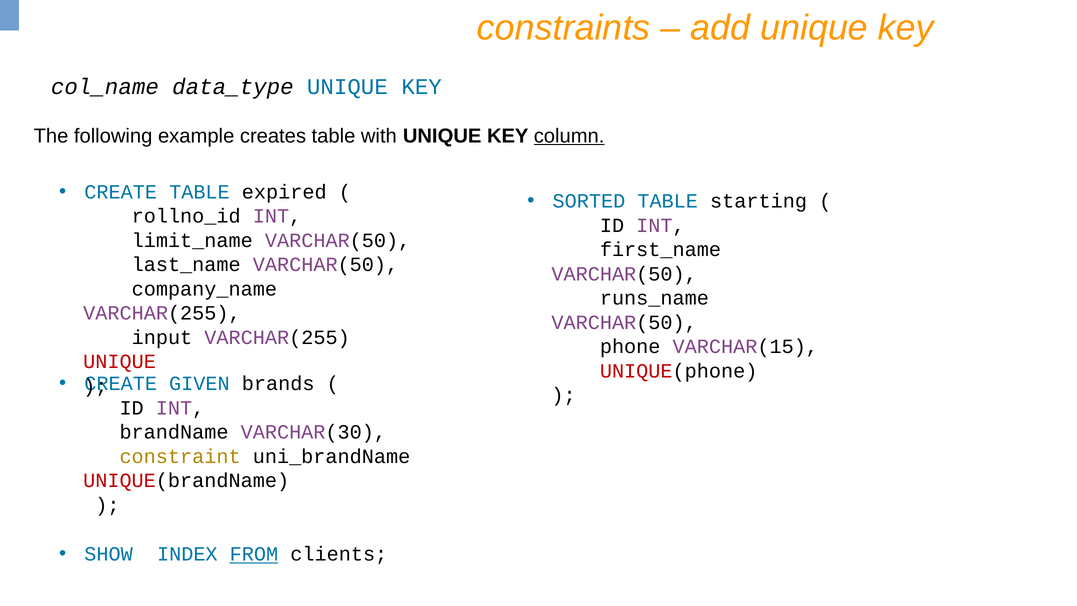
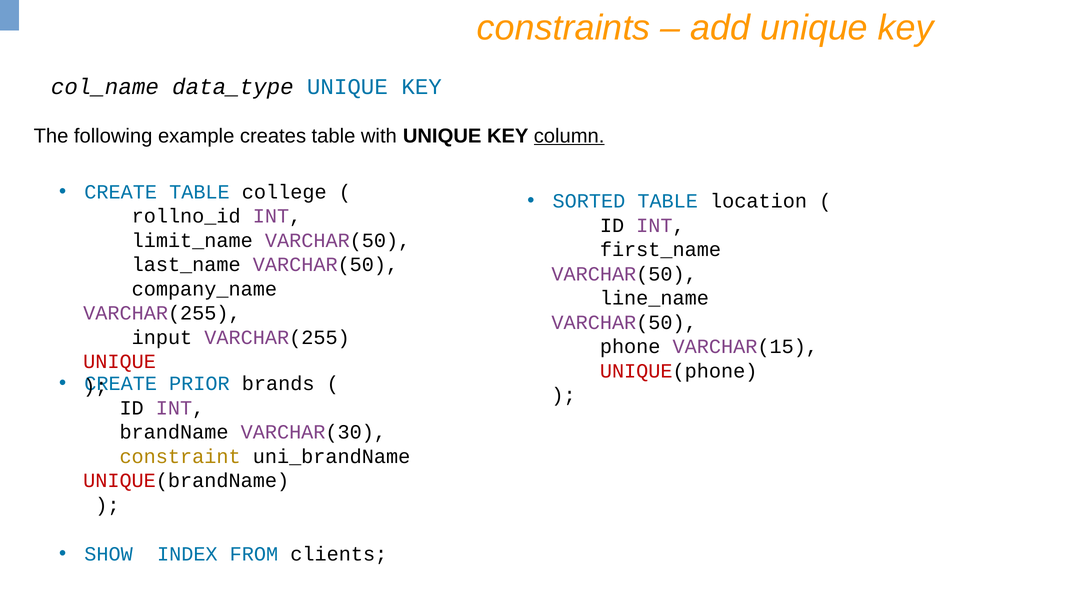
expired: expired -> college
starting: starting -> location
runs_name: runs_name -> line_name
GIVEN: GIVEN -> PRIOR
FROM underline: present -> none
